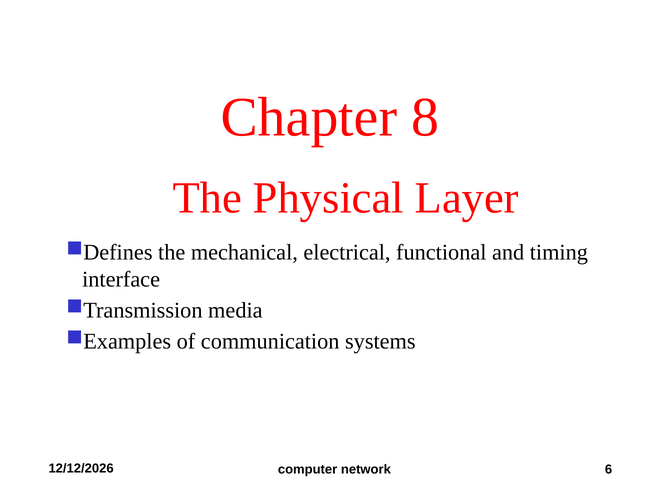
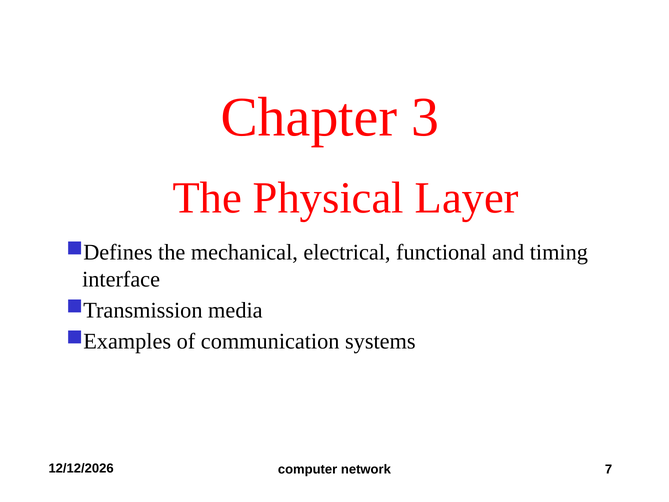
8: 8 -> 3
6: 6 -> 7
